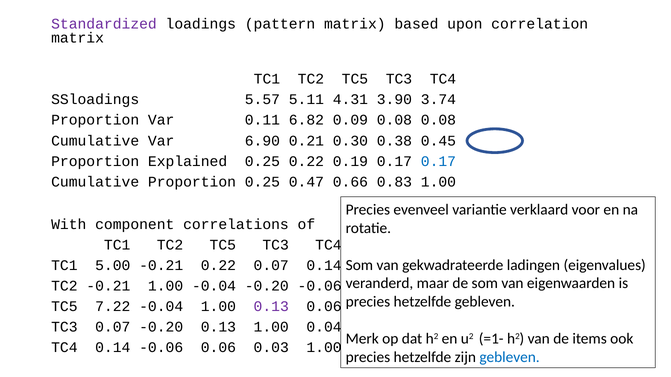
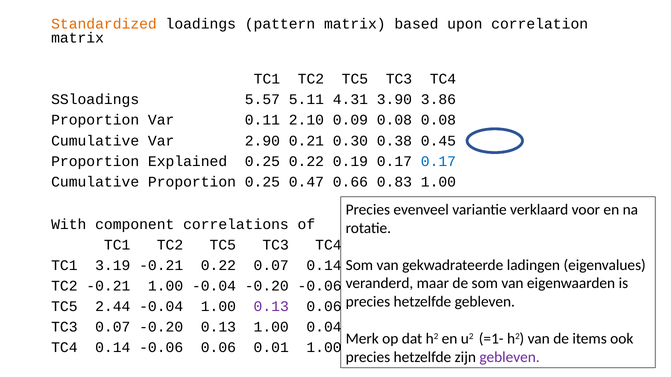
Standardized colour: purple -> orange
3.74: 3.74 -> 3.86
6.82: 6.82 -> 2.10
6.90: 6.90 -> 2.90
5.00: 5.00 -> 3.19
7.22: 7.22 -> 2.44
0.03: 0.03 -> 0.01
gebleven at (510, 357) colour: blue -> purple
